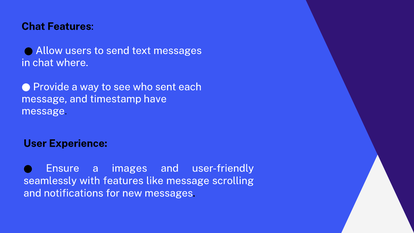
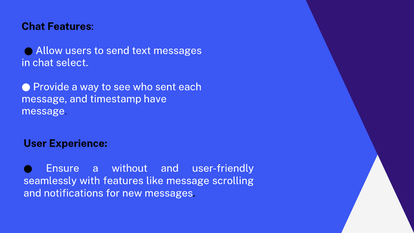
where: where -> select
images: images -> without
